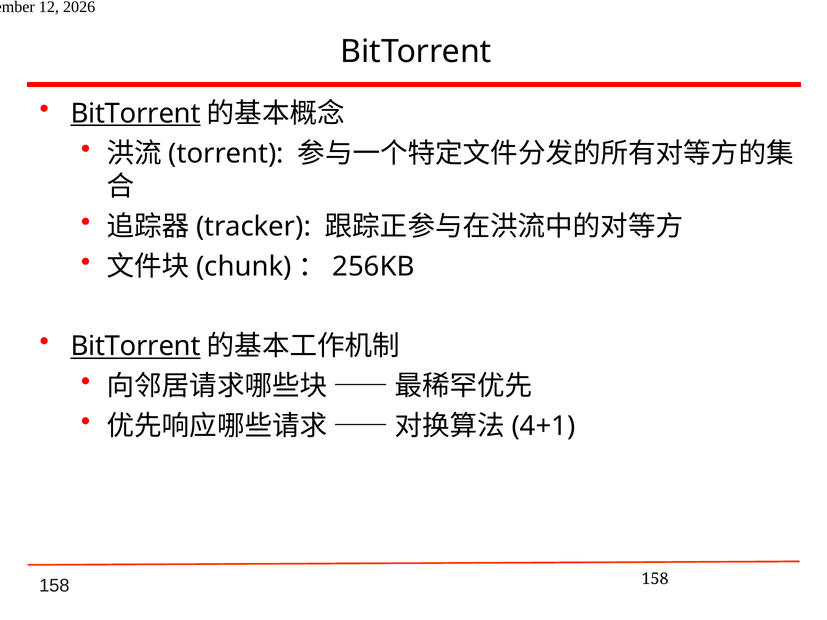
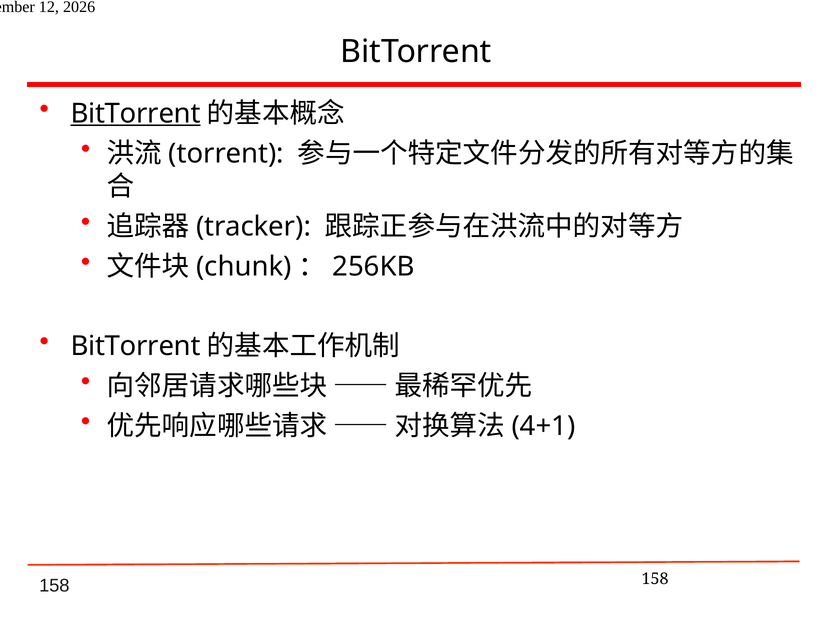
BitTorrent at (136, 346) underline: present -> none
